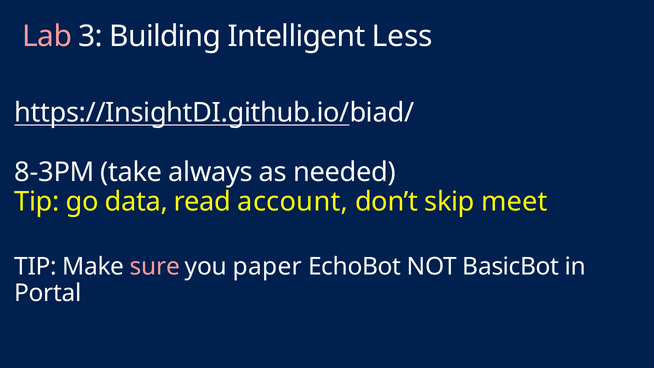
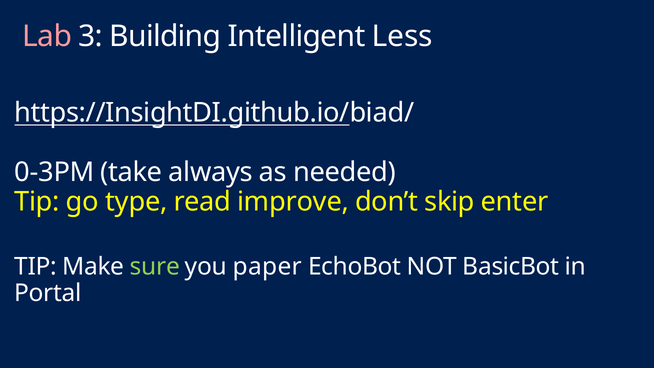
8-3PM: 8-3PM -> 0-3PM
data: data -> type
account: account -> improve
meet: meet -> enter
sure colour: pink -> light green
